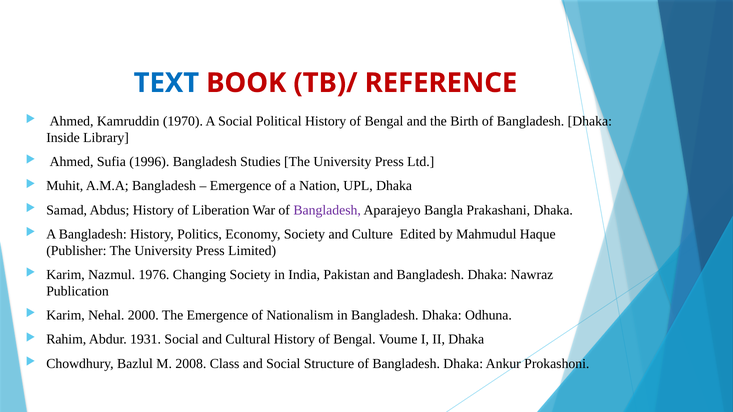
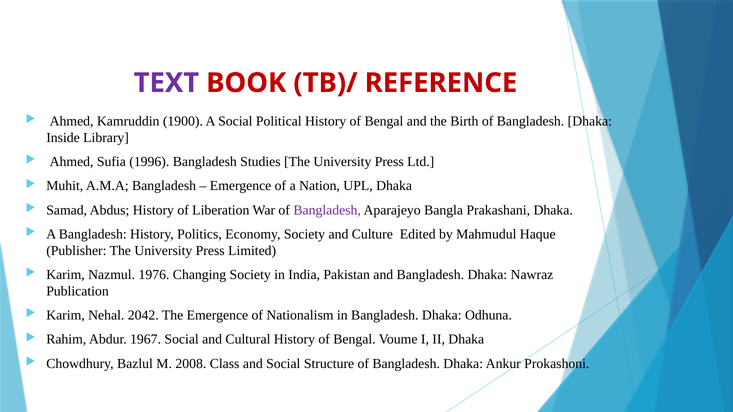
TEXT colour: blue -> purple
1970: 1970 -> 1900
2000: 2000 -> 2042
1931: 1931 -> 1967
